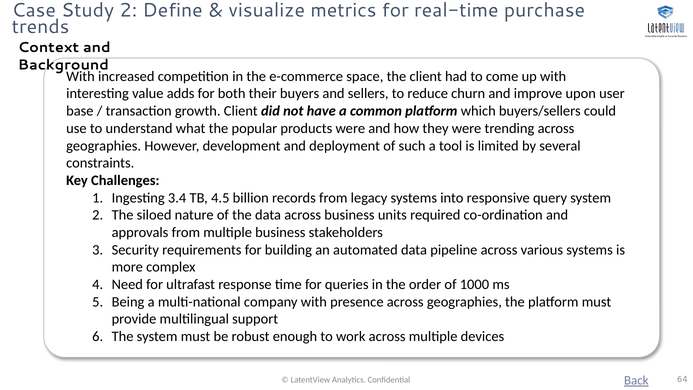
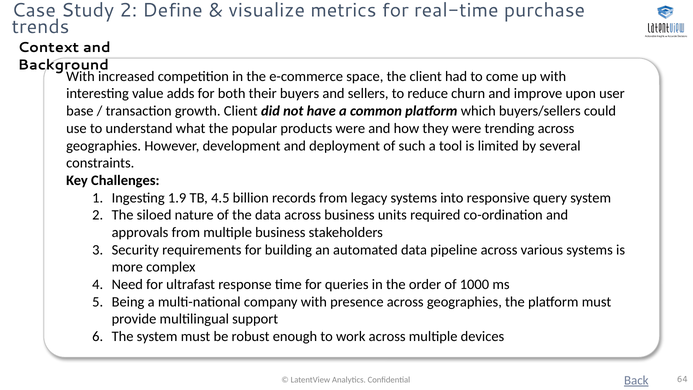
3.4: 3.4 -> 1.9
